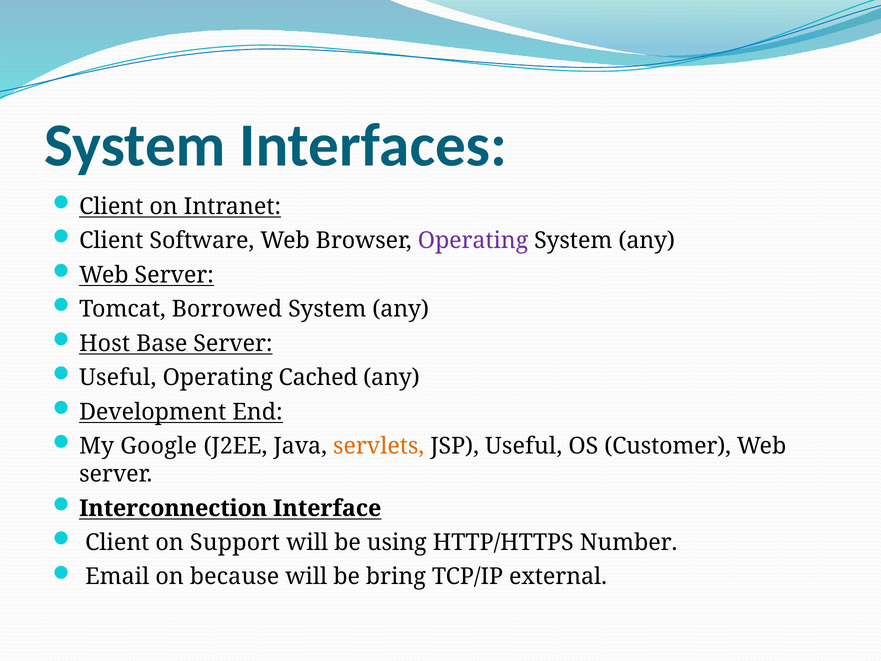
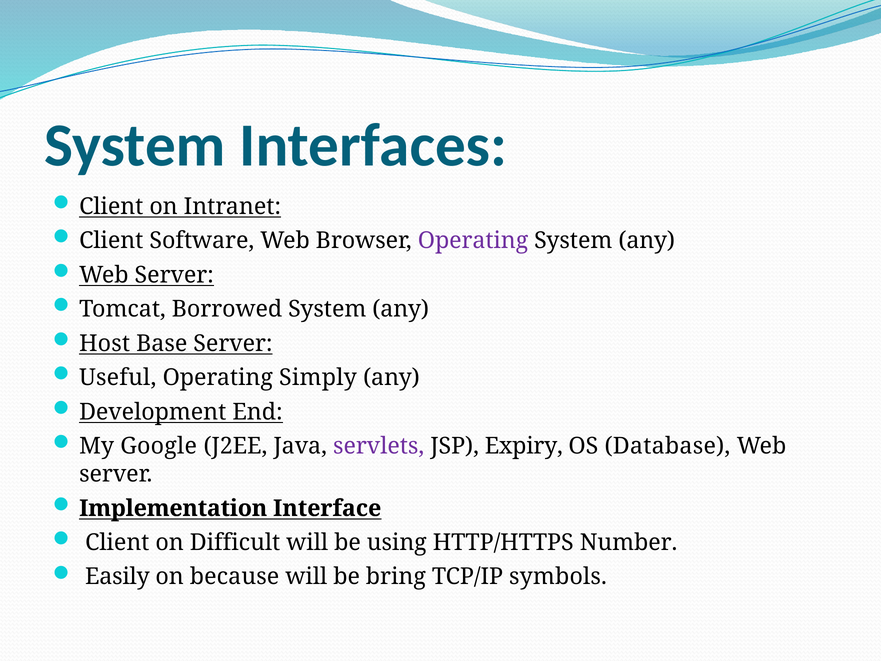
Cached: Cached -> Simply
servlets colour: orange -> purple
JSP Useful: Useful -> Expiry
Customer: Customer -> Database
Interconnection: Interconnection -> Implementation
Support: Support -> Difficult
Email: Email -> Easily
external: external -> symbols
